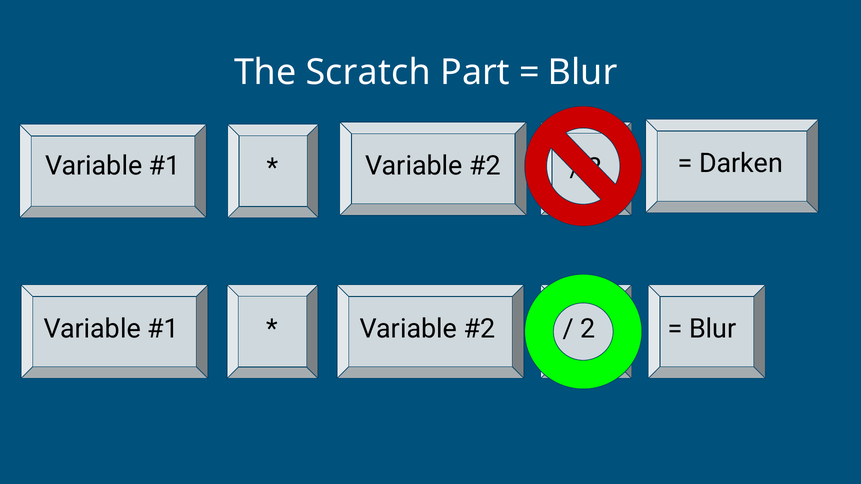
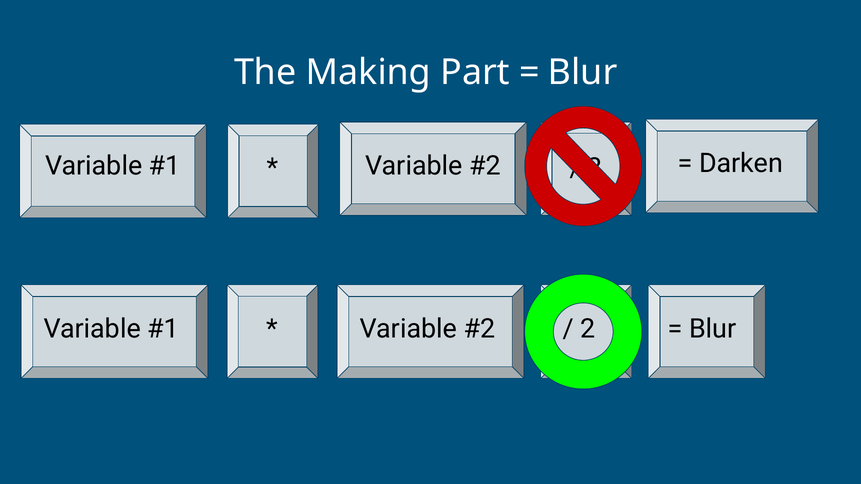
Scratch: Scratch -> Making
